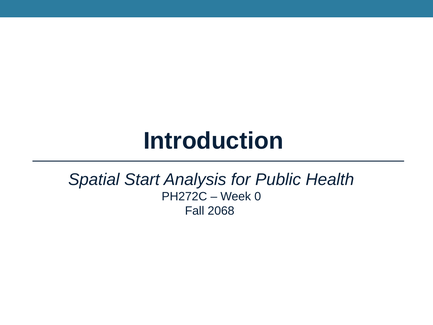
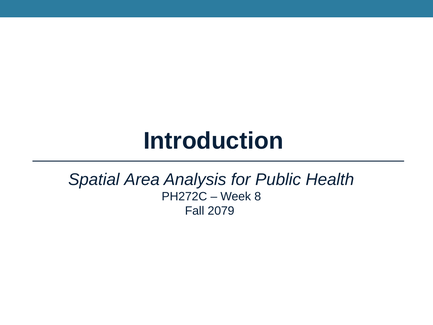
Start: Start -> Area
0: 0 -> 8
2068: 2068 -> 2079
